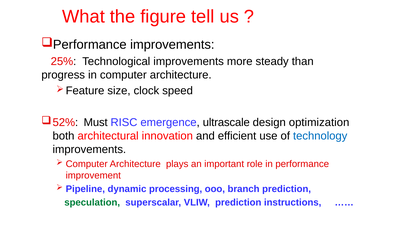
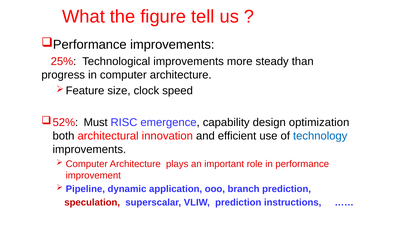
ultrascale: ultrascale -> capability
processing: processing -> application
speculation colour: green -> red
